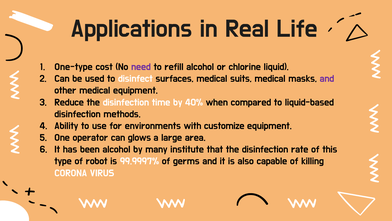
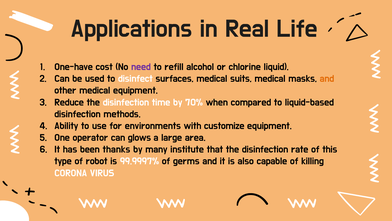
One-type: One-type -> One-have
and at (327, 79) colour: purple -> orange
40%: 40% -> 70%
been alcohol: alcohol -> thanks
